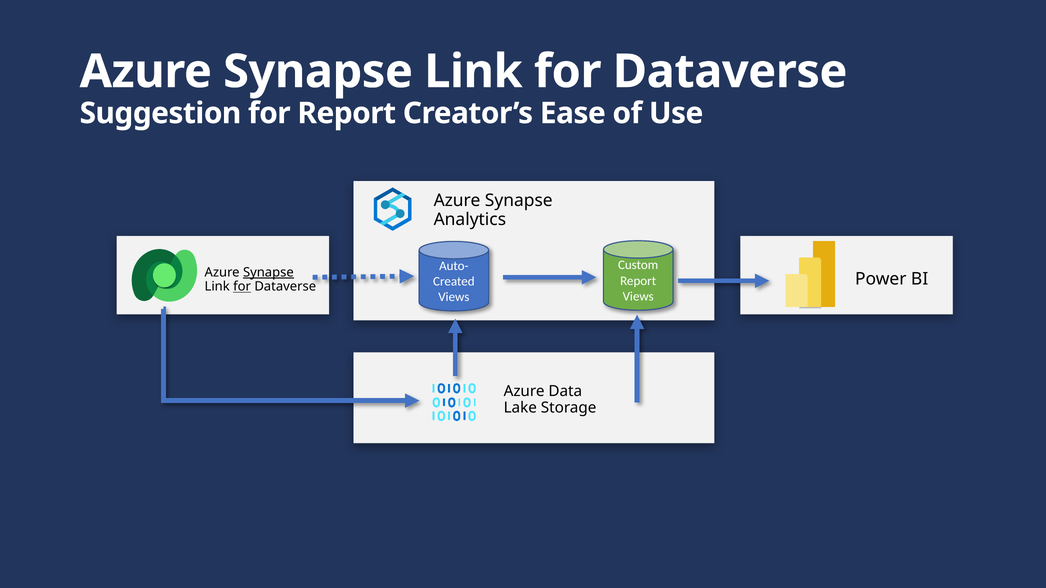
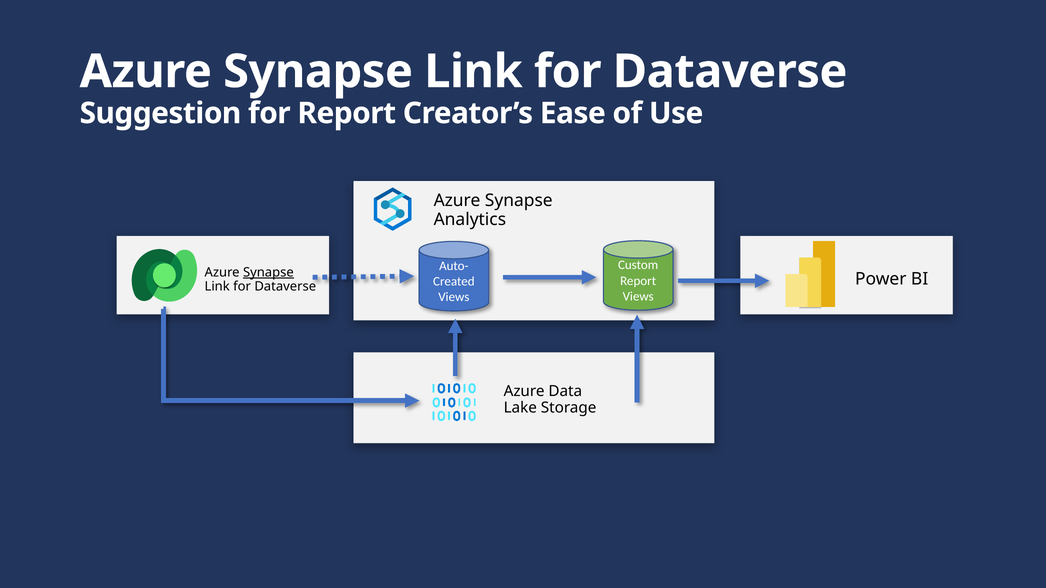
for at (242, 287) underline: present -> none
